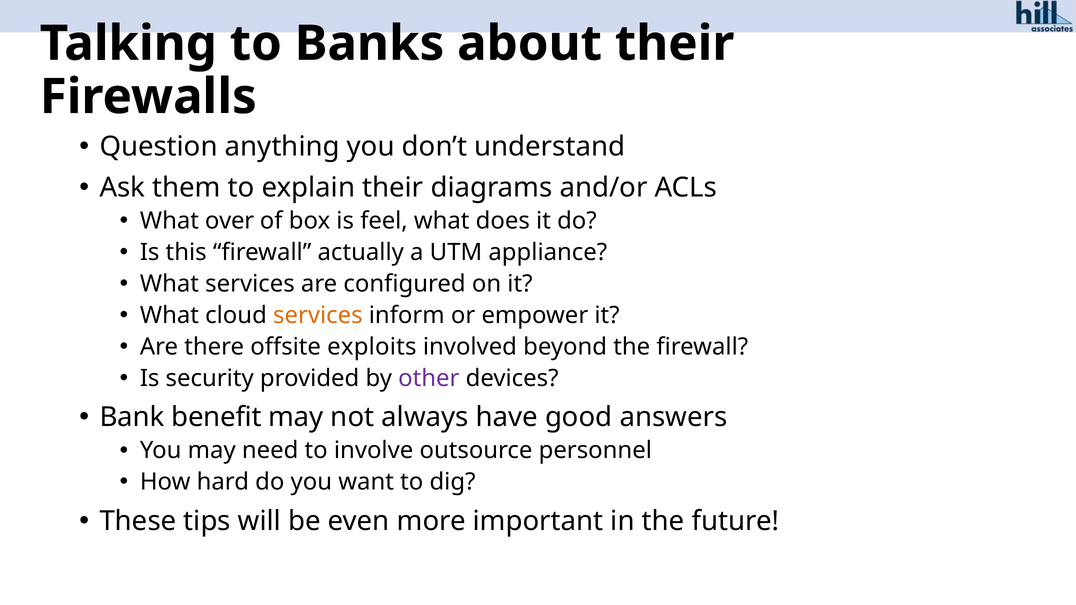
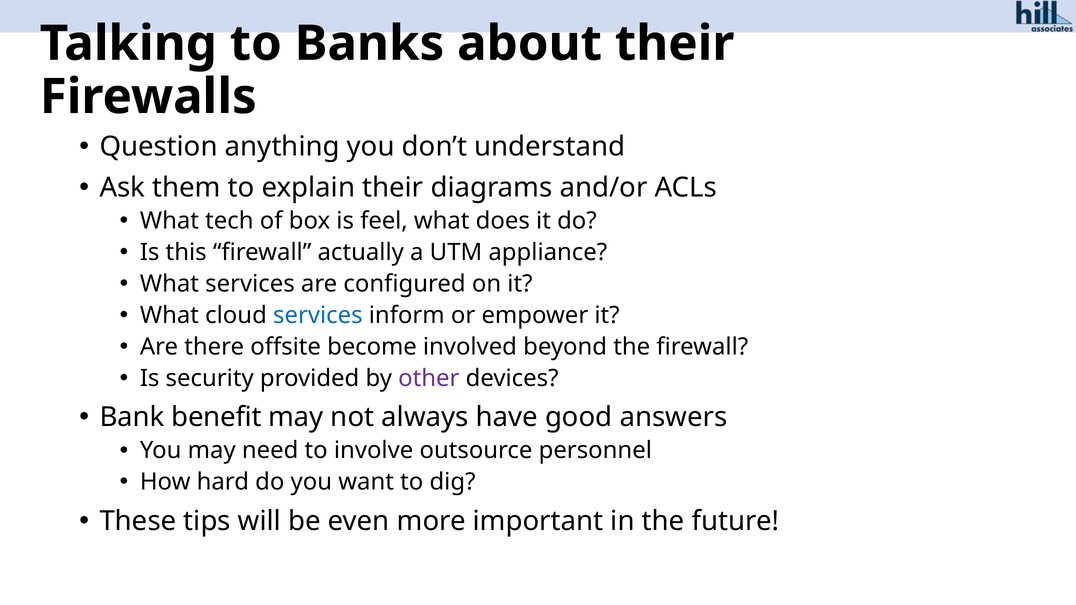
over: over -> tech
services at (318, 315) colour: orange -> blue
exploits: exploits -> become
